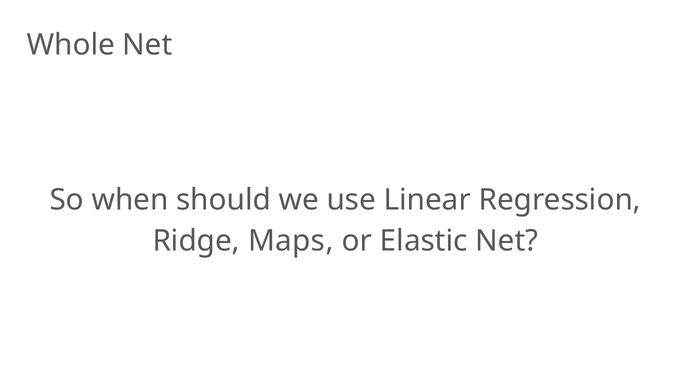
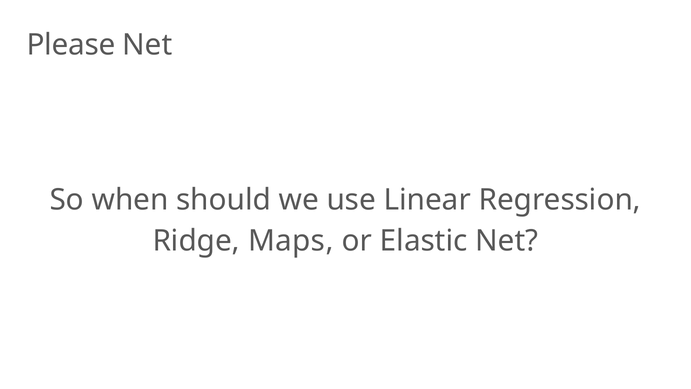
Whole: Whole -> Please
